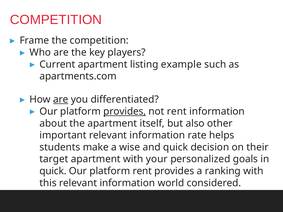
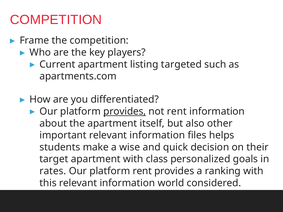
example: example -> targeted
are at (61, 100) underline: present -> none
rate: rate -> files
your: your -> class
quick at (53, 171): quick -> rates
